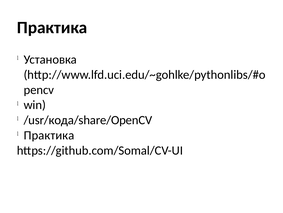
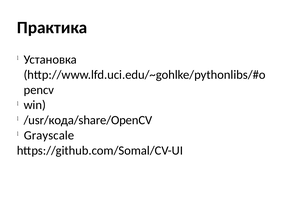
Практика at (49, 135): Практика -> Grayscale
